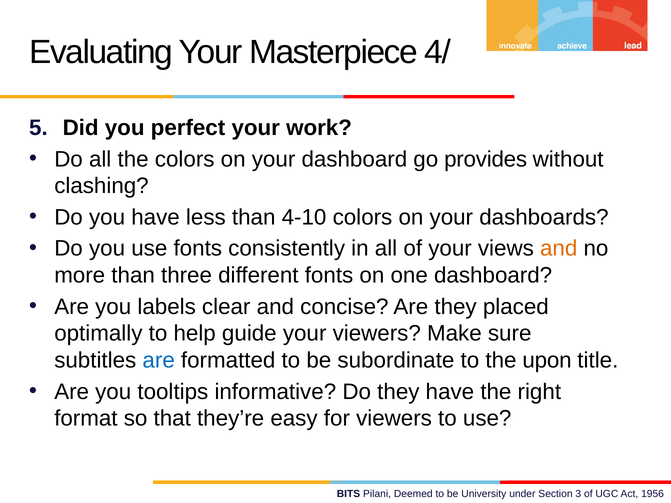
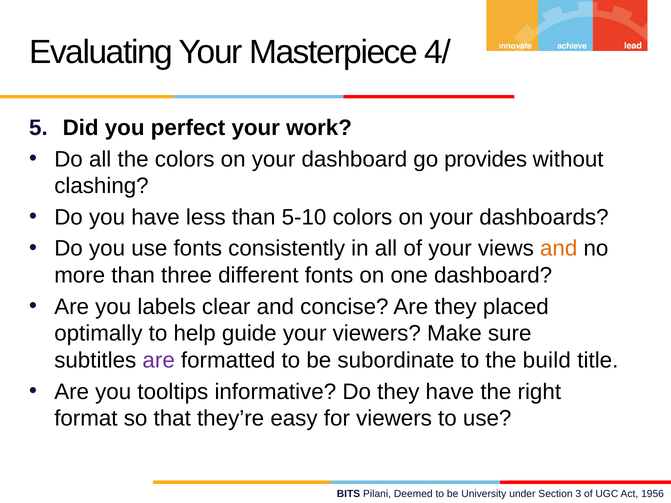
4-10: 4-10 -> 5-10
are at (159, 361) colour: blue -> purple
upon: upon -> build
